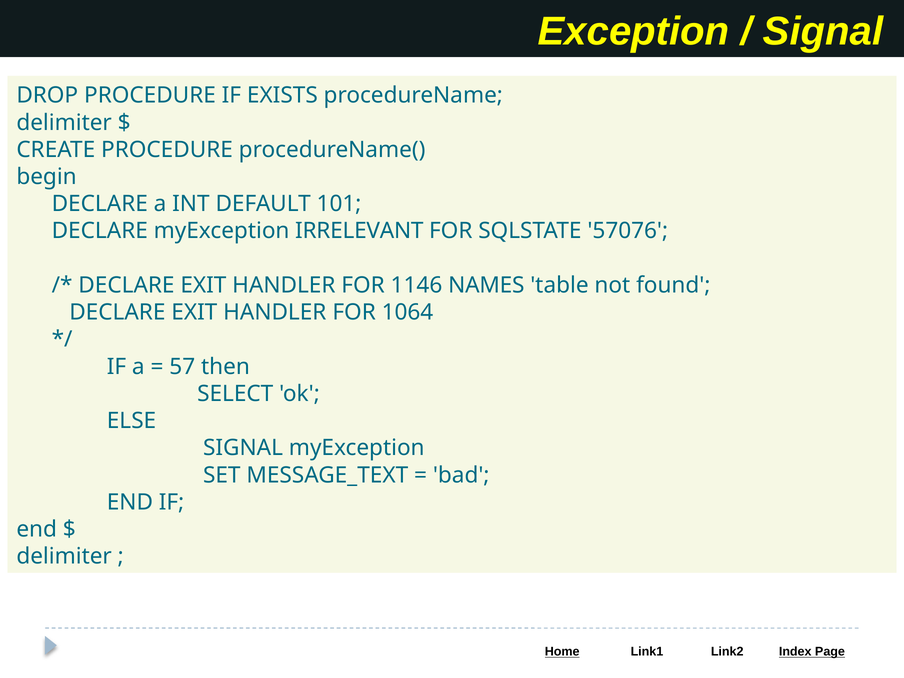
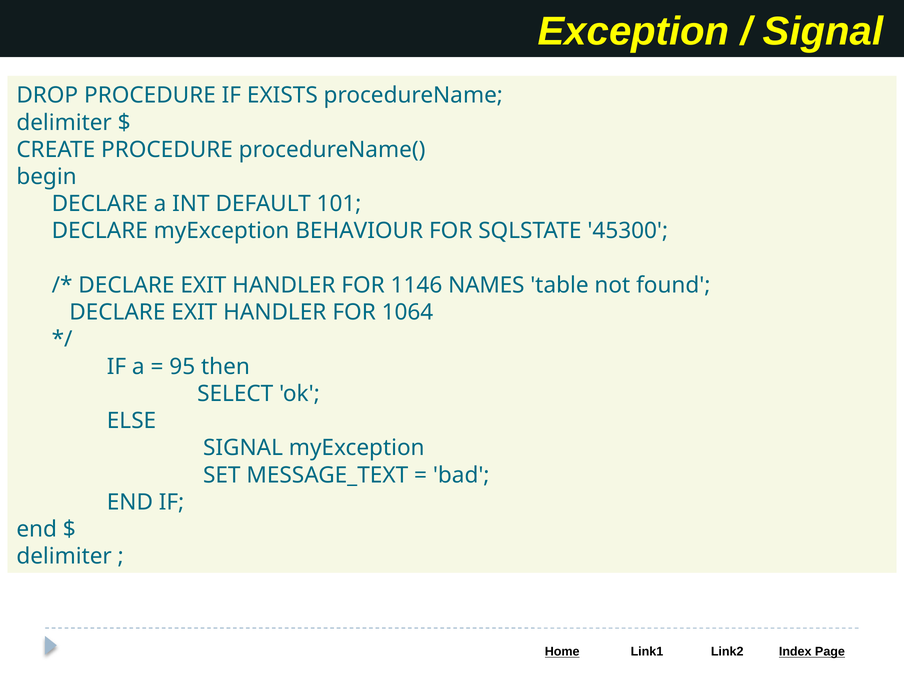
IRRELEVANT: IRRELEVANT -> BEHAVIOUR
57076: 57076 -> 45300
57: 57 -> 95
